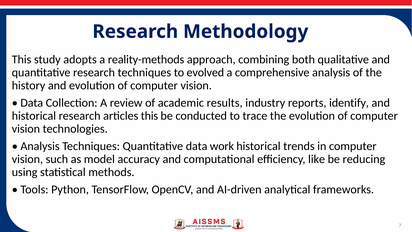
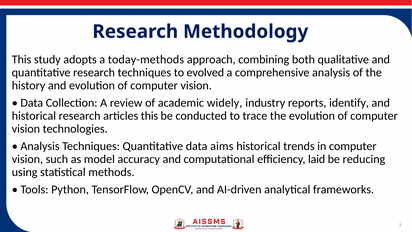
reality-methods: reality-methods -> today-methods
results: results -> widely
work: work -> aims
like: like -> laid
